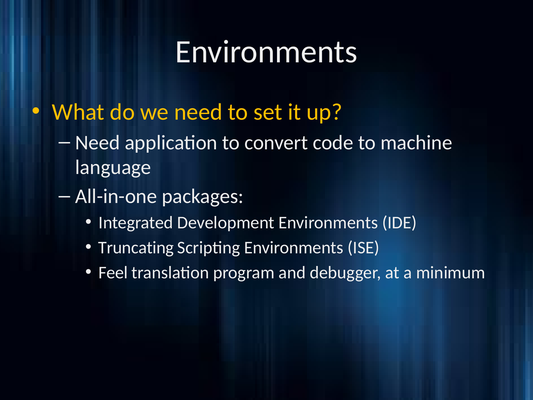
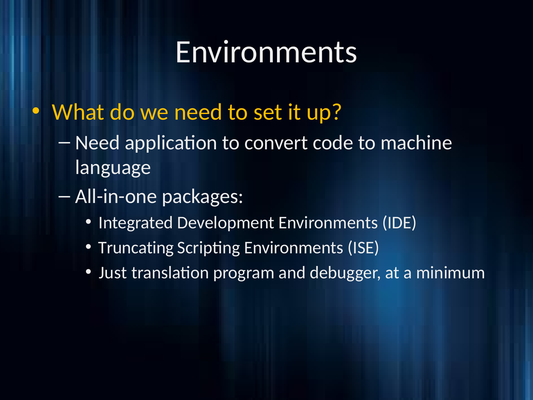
Feel: Feel -> Just
